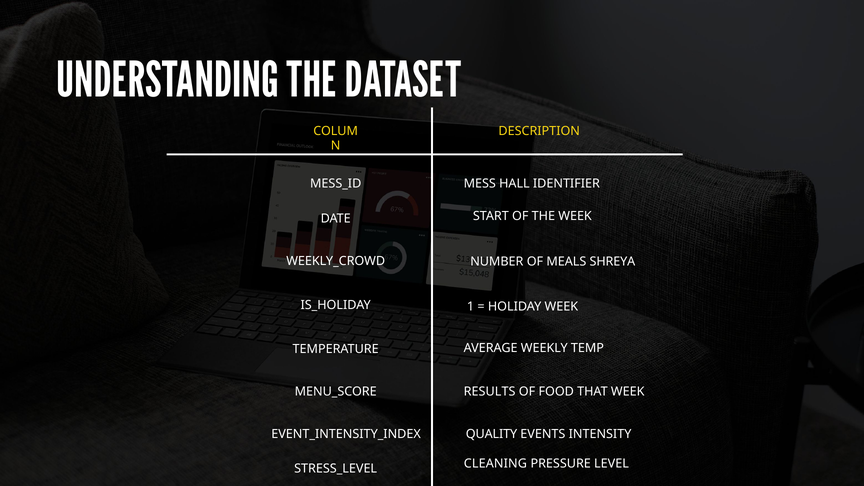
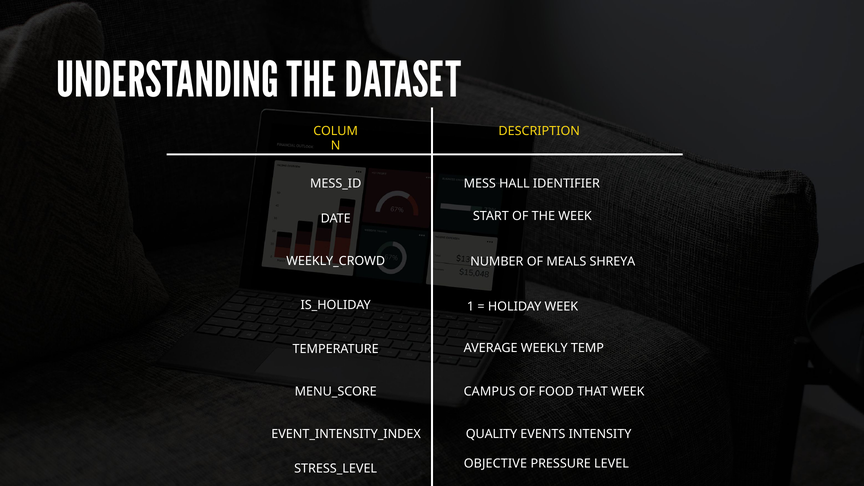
RESULTS: RESULTS -> CAMPUS
CLEANING: CLEANING -> OBJECTIVE
